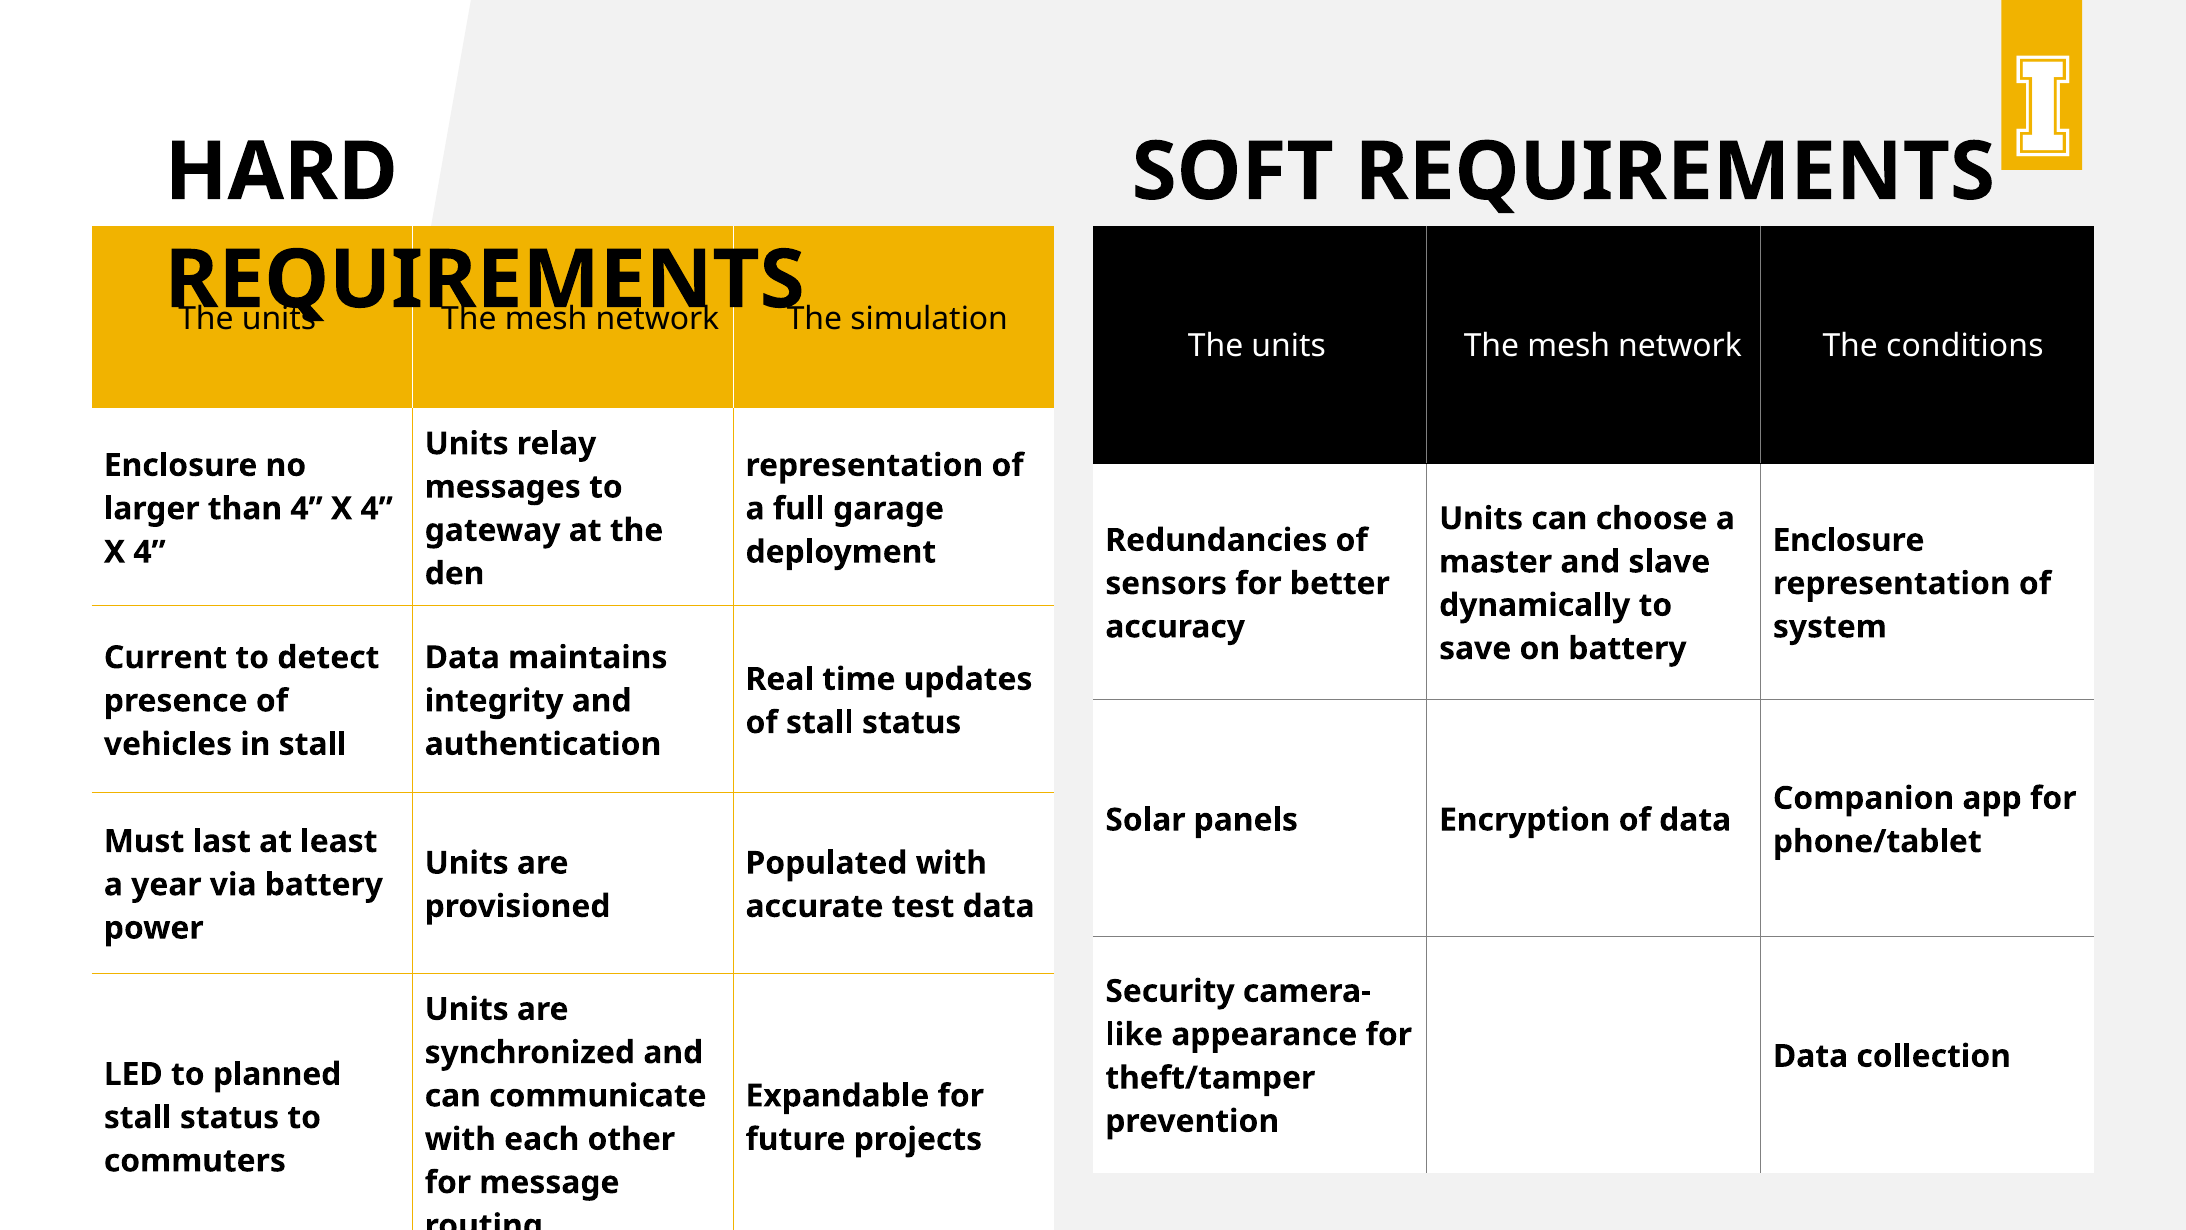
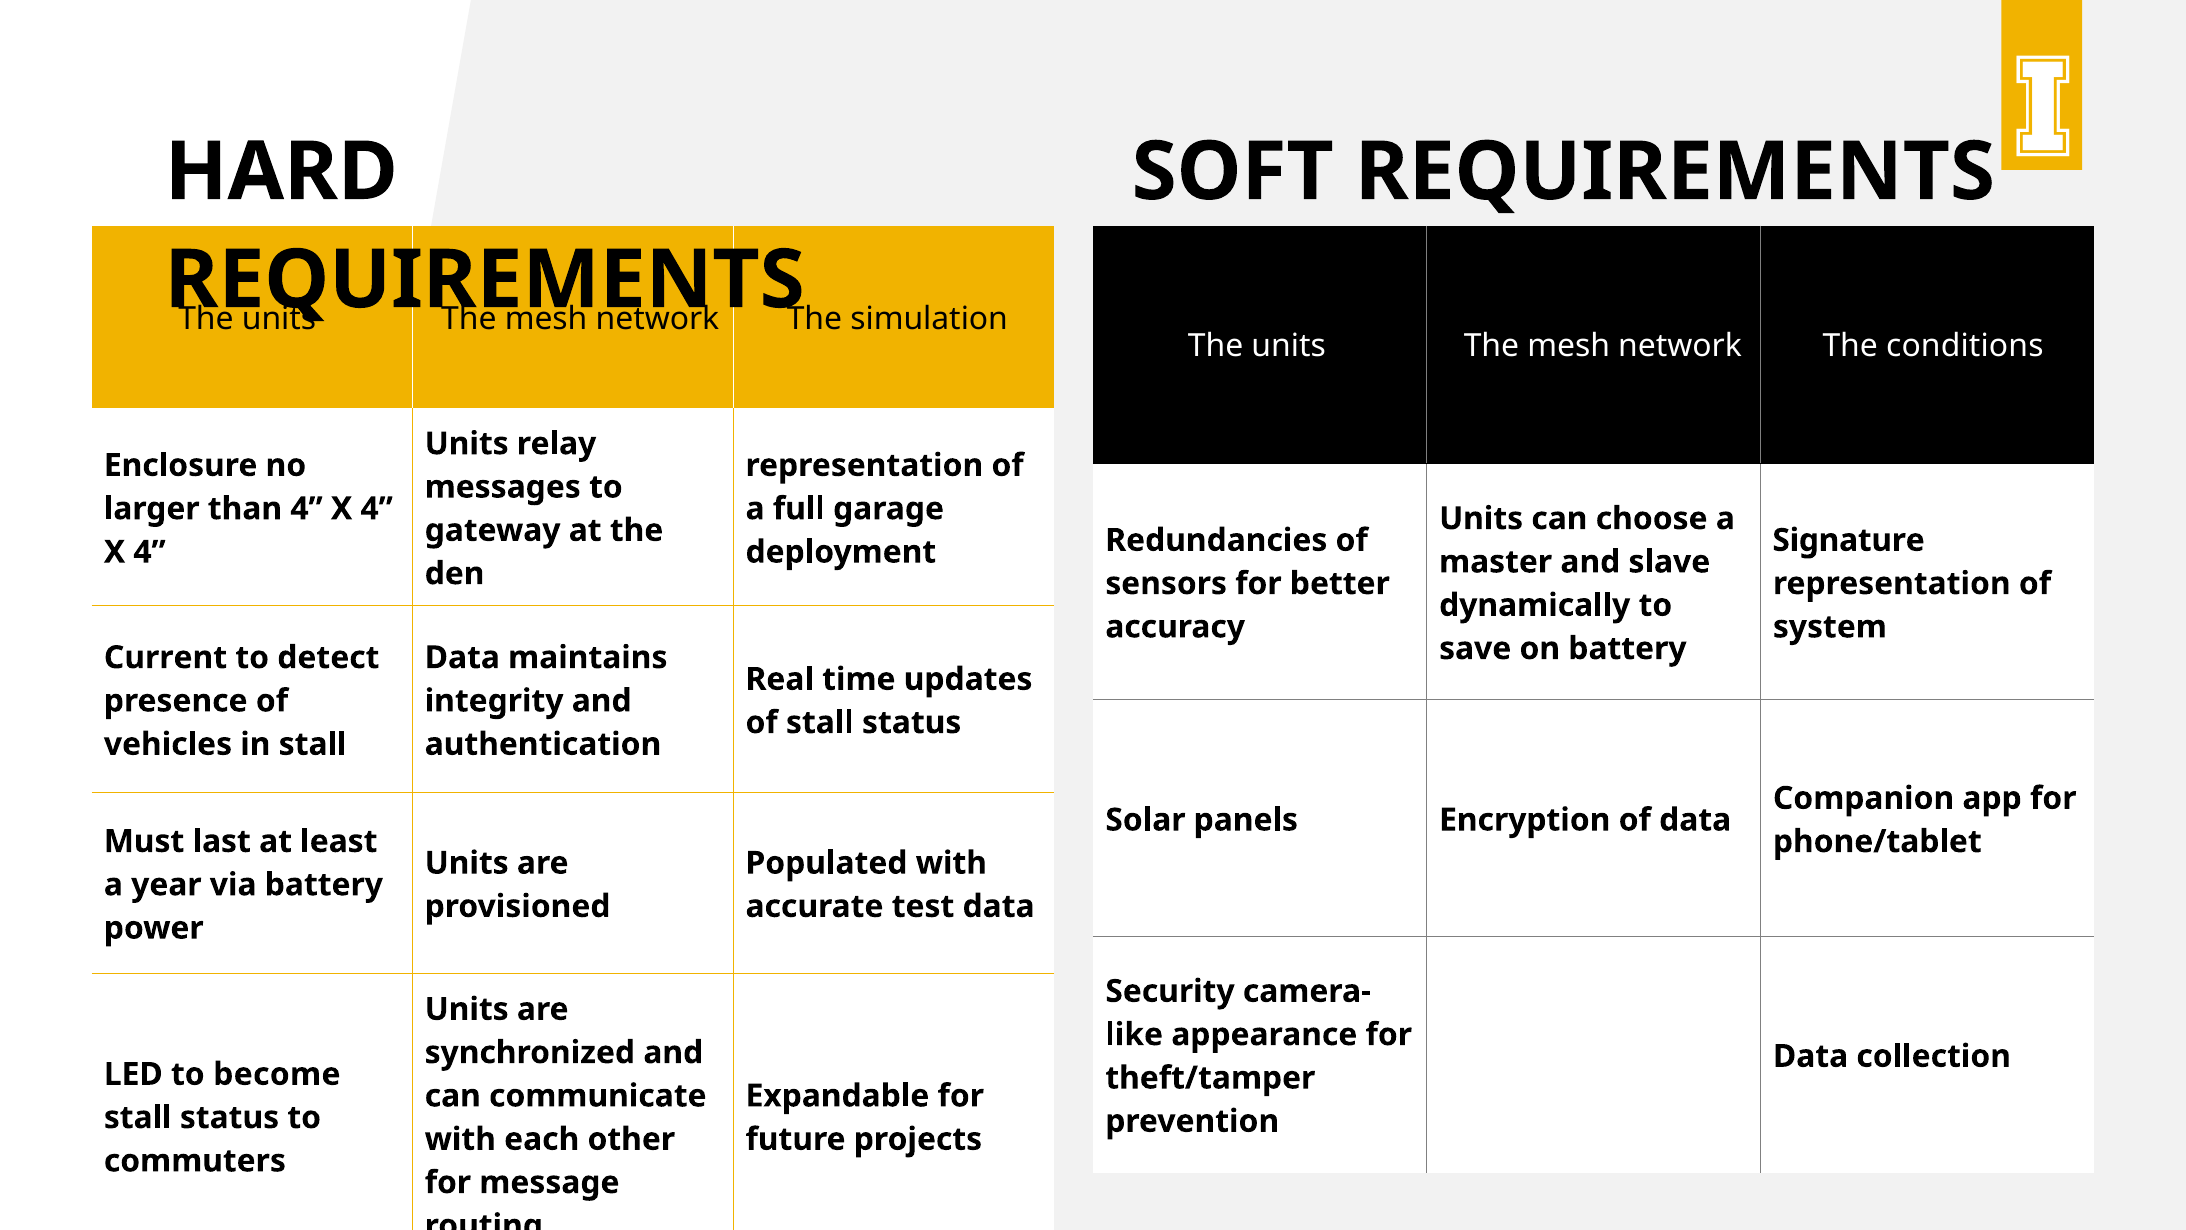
Enclosure at (1849, 540): Enclosure -> Signature
planned: planned -> become
